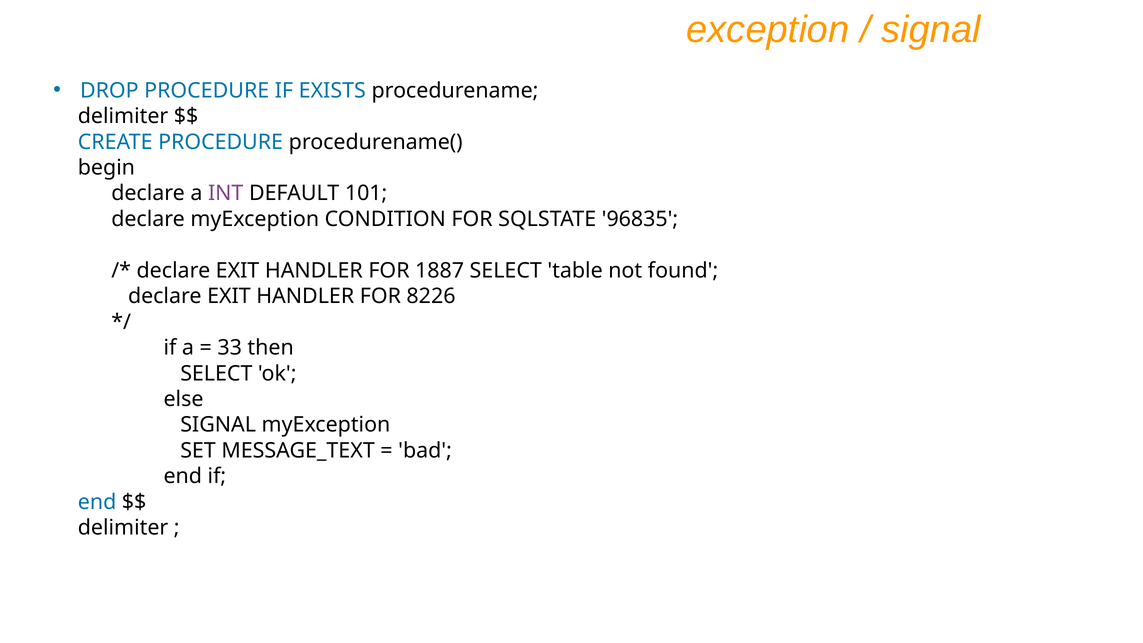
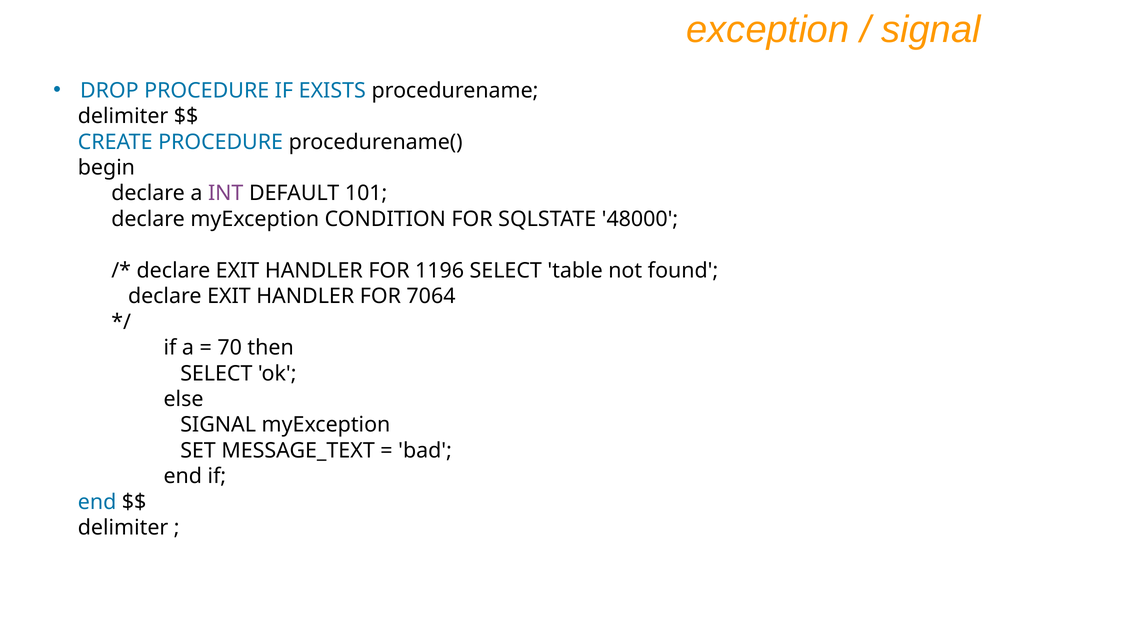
96835: 96835 -> 48000
1887: 1887 -> 1196
8226: 8226 -> 7064
33: 33 -> 70
